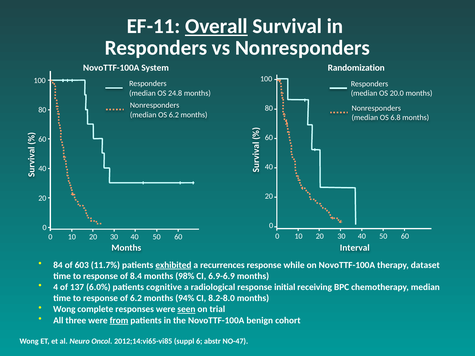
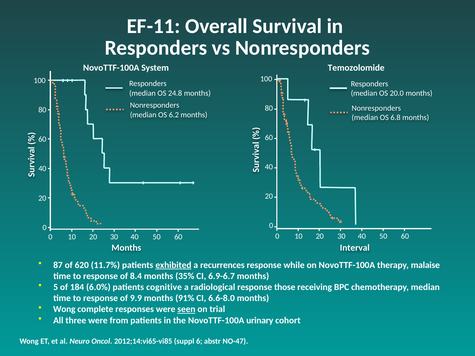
Overall underline: present -> none
Randomization: Randomization -> Temozolomide
84: 84 -> 87
603: 603 -> 620
dataset: dataset -> malaise
98%: 98% -> 35%
6.9-6.9: 6.9-6.9 -> 6.9-6.7
4: 4 -> 5
137: 137 -> 184
initial: initial -> those
of 6.2: 6.2 -> 9.9
94%: 94% -> 91%
8.2-8.0: 8.2-8.0 -> 6.6-8.0
from underline: present -> none
benign: benign -> urinary
